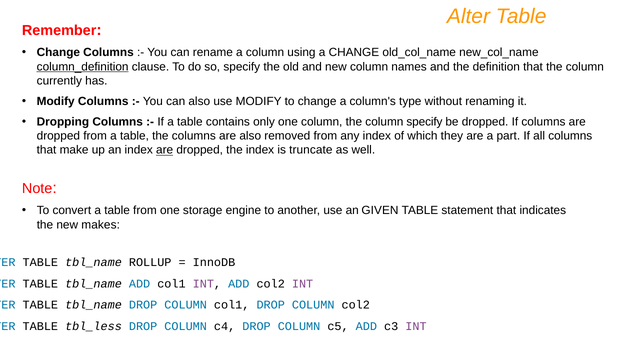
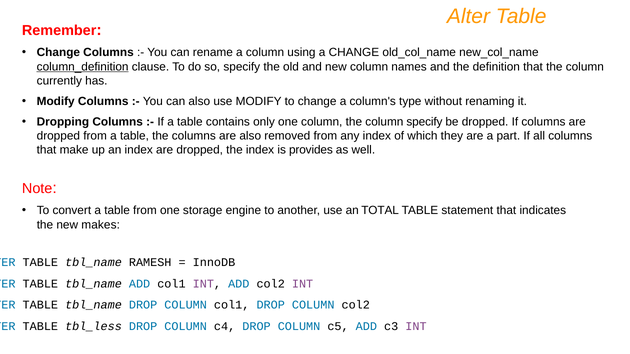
are at (165, 150) underline: present -> none
truncate: truncate -> provides
GIVEN: GIVEN -> TOTAL
ROLLUP: ROLLUP -> RAMESH
